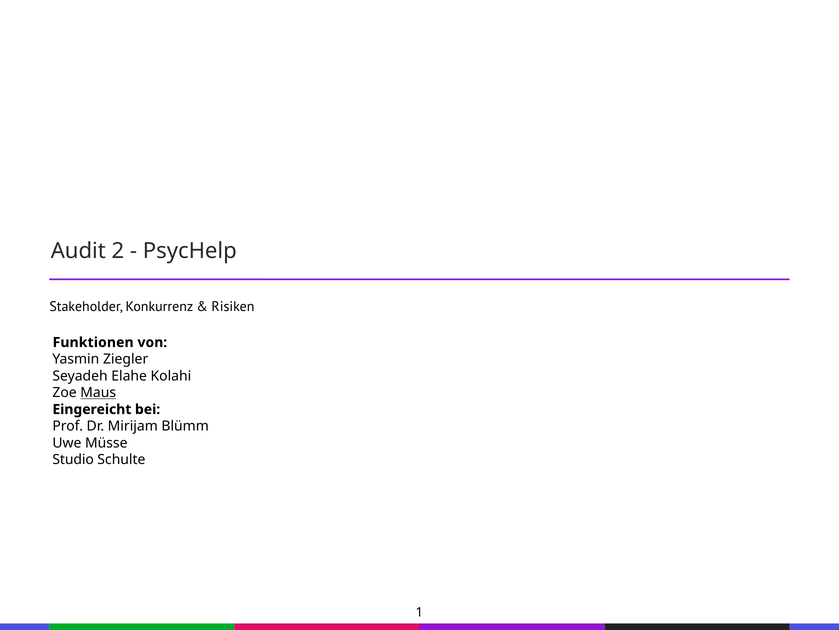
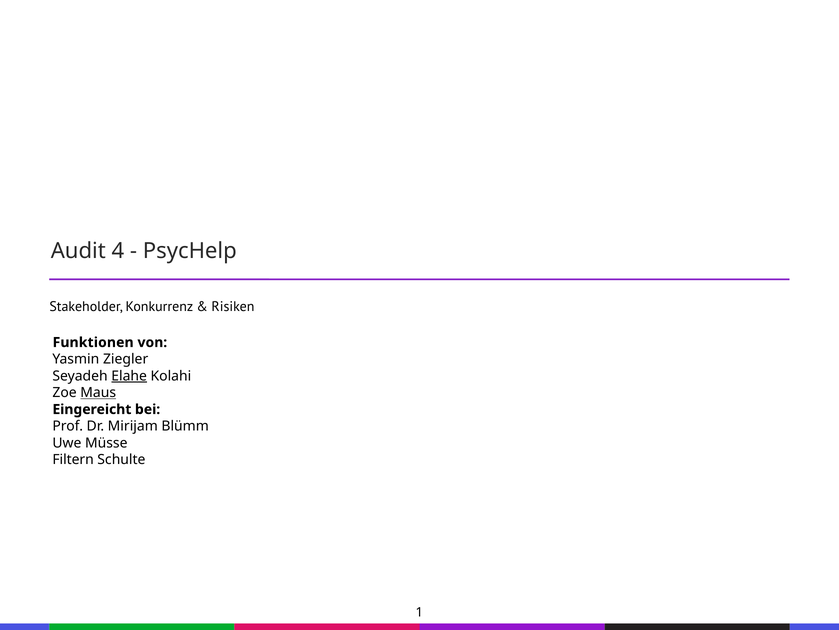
2: 2 -> 4
Elahe underline: none -> present
Studio: Studio -> Filtern
